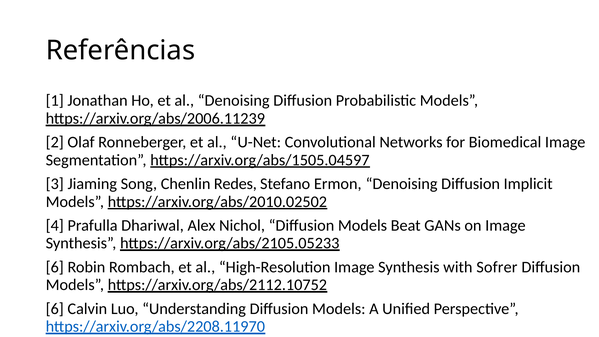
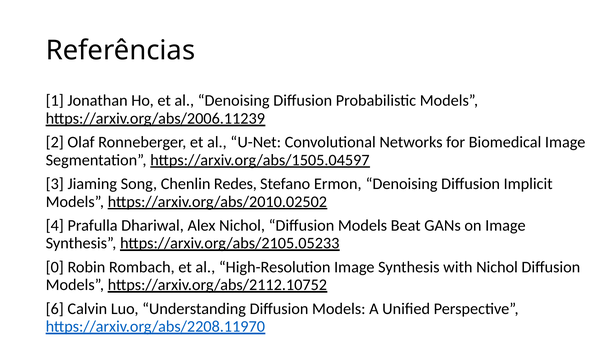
6 at (55, 267): 6 -> 0
with Sofrer: Sofrer -> Nichol
